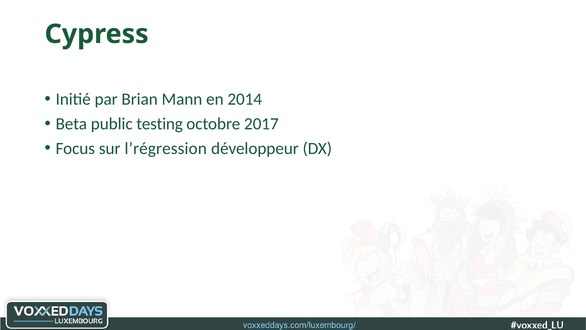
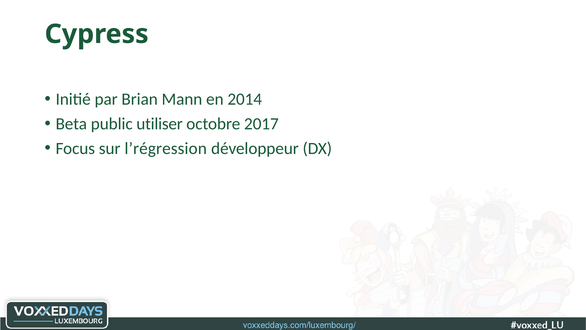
testing: testing -> utiliser
